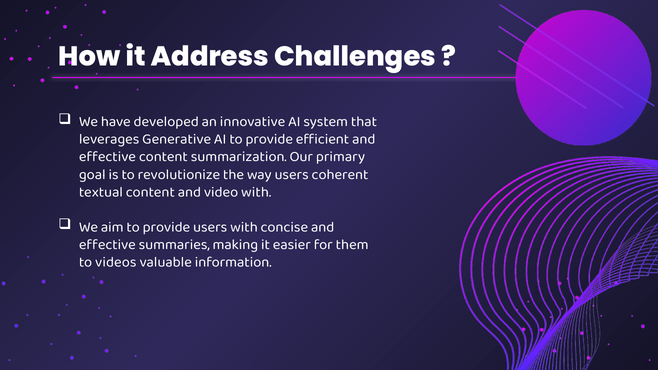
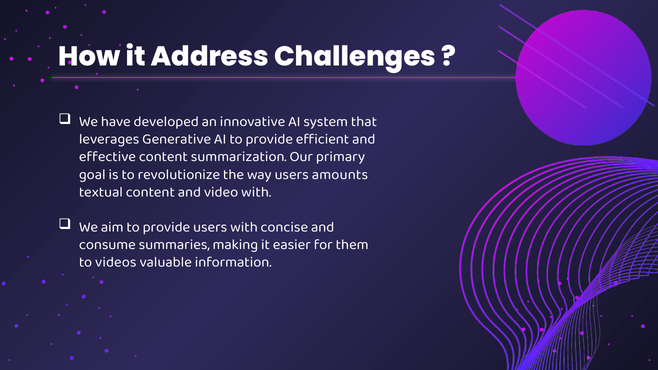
coherent: coherent -> amounts
effective at (107, 244): effective -> consume
